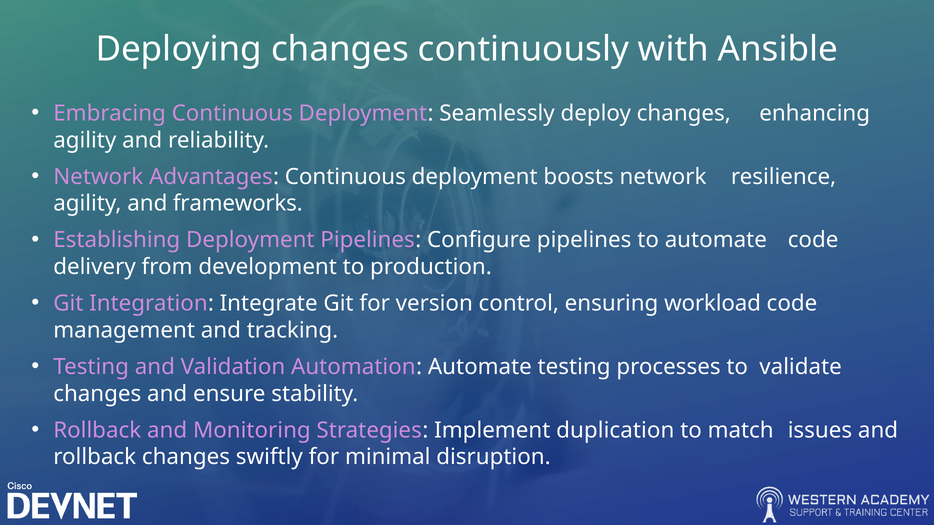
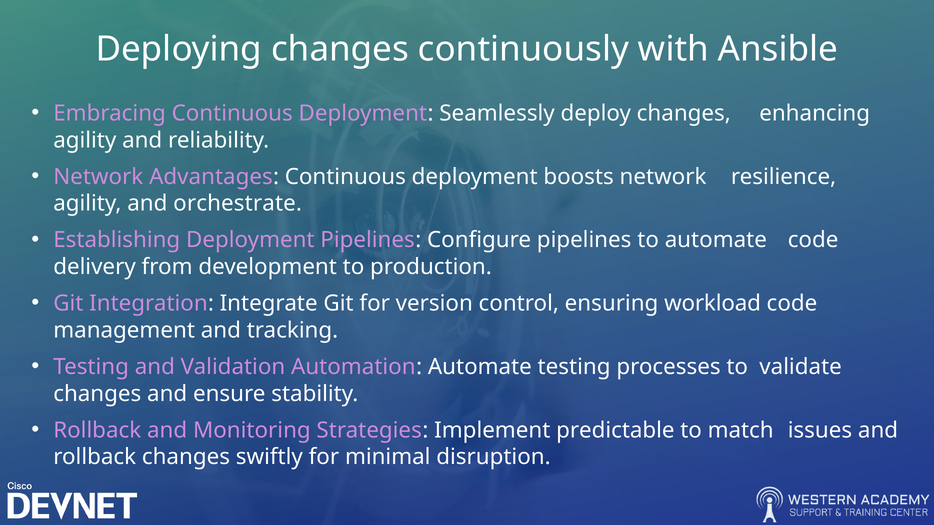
frameworks: frameworks -> orchestrate
duplication: duplication -> predictable
